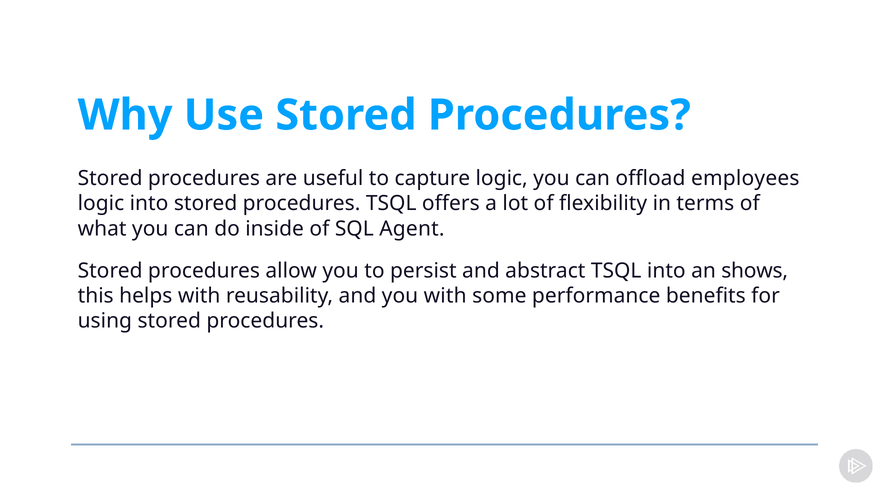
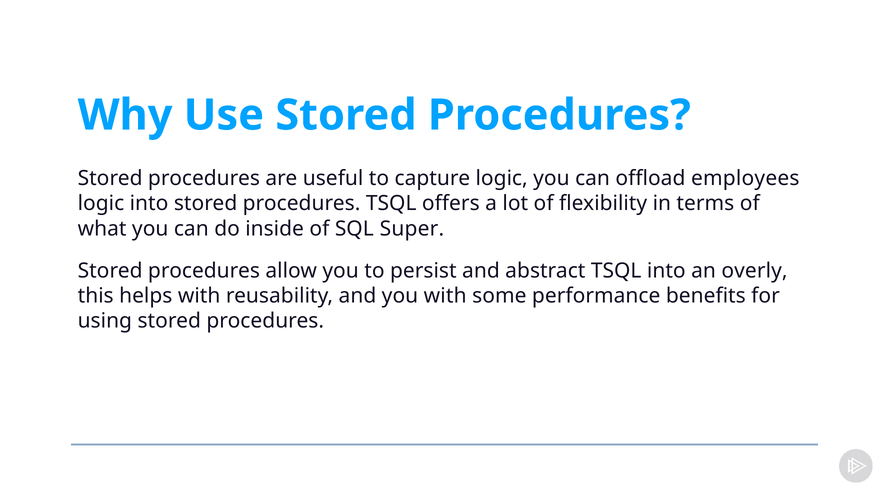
Agent: Agent -> Super
shows: shows -> overly
